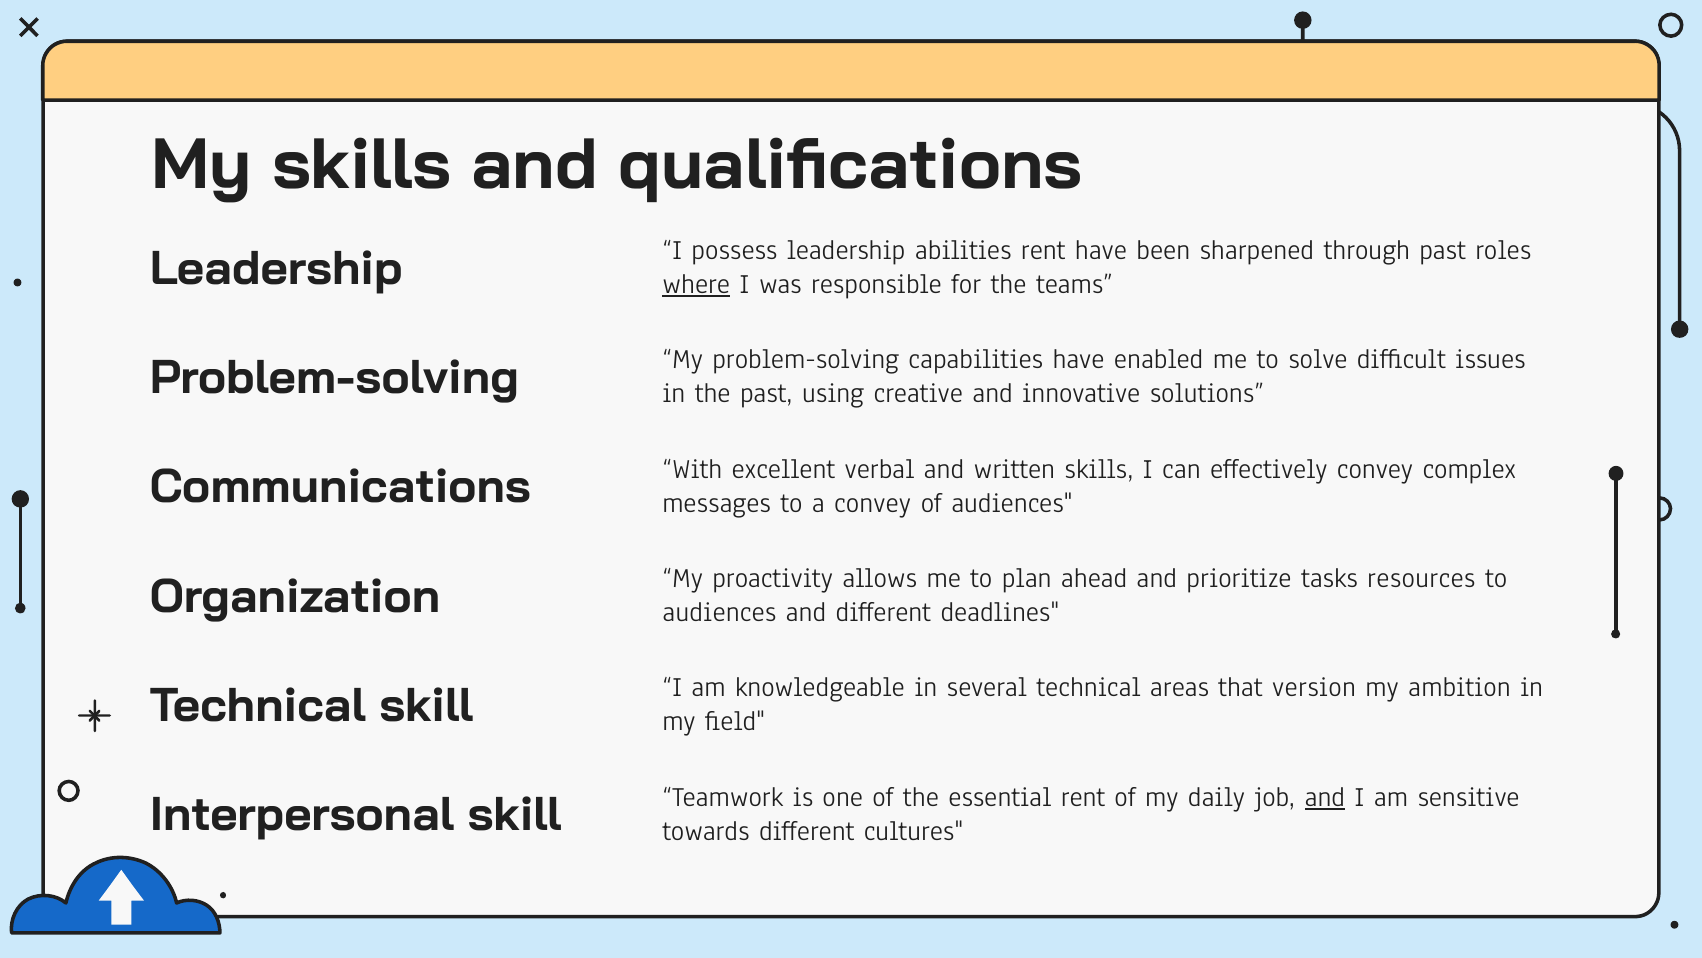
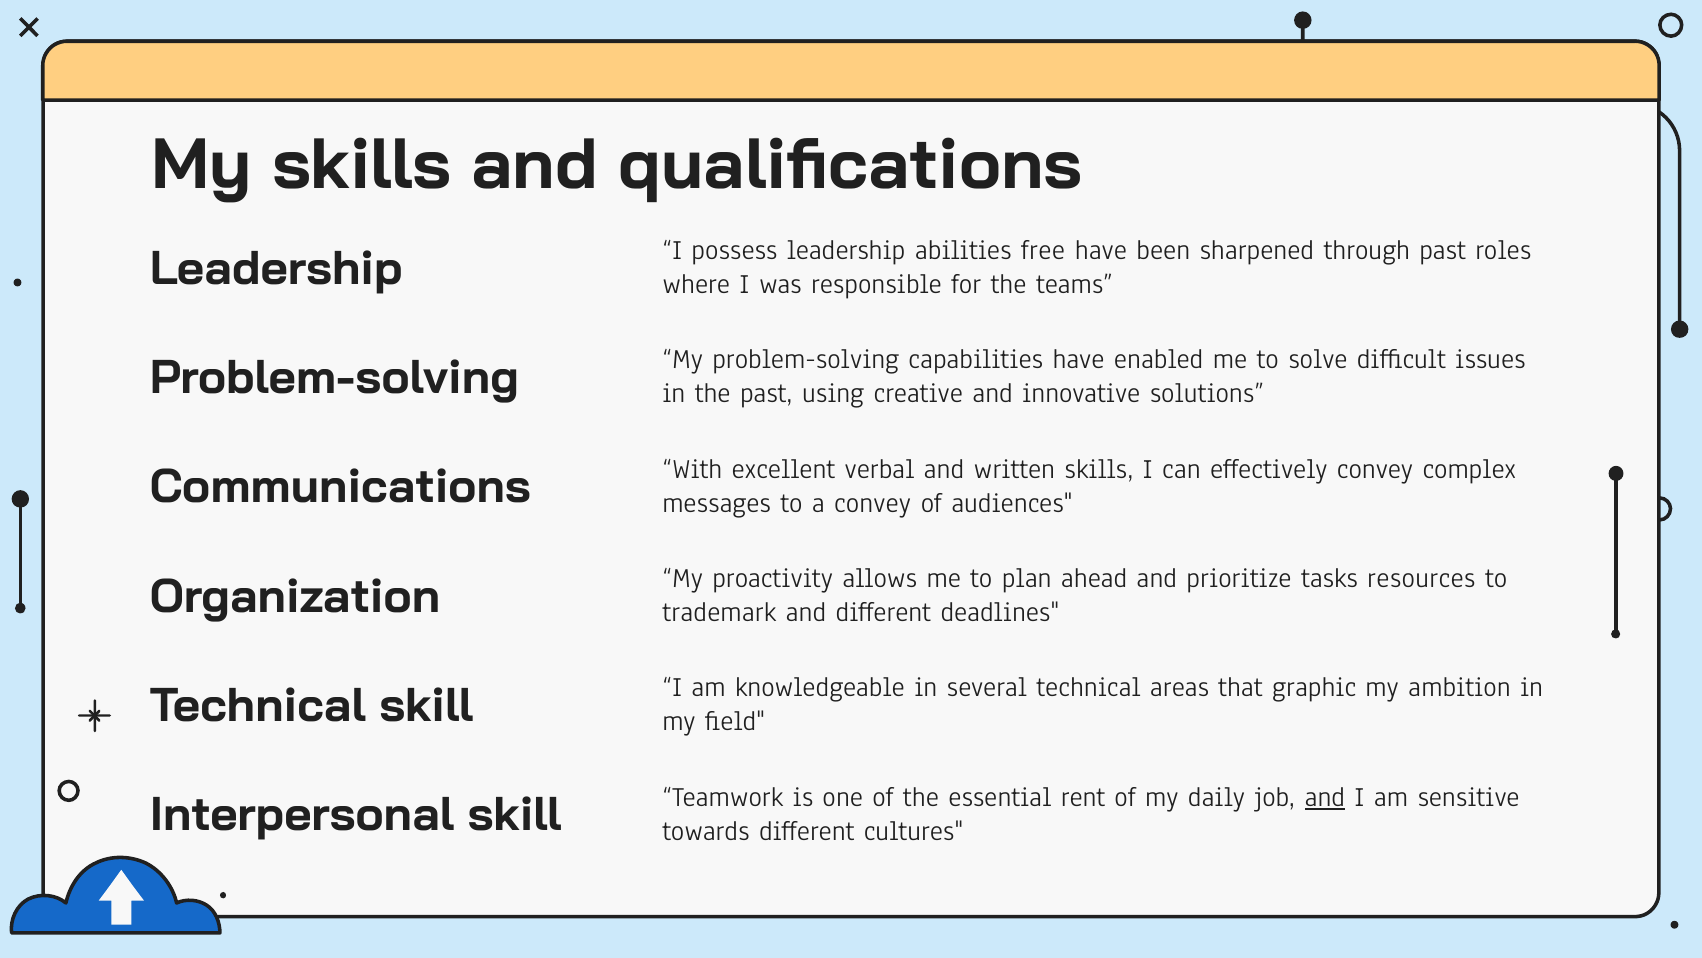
abilities rent: rent -> free
where underline: present -> none
audiences at (719, 612): audiences -> trademark
version: version -> graphic
